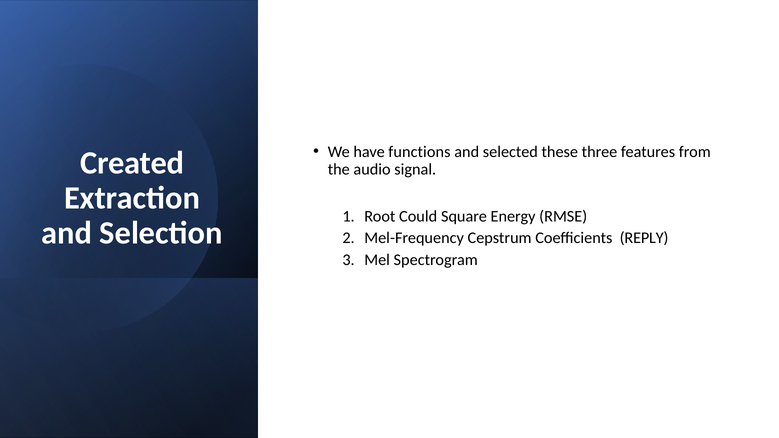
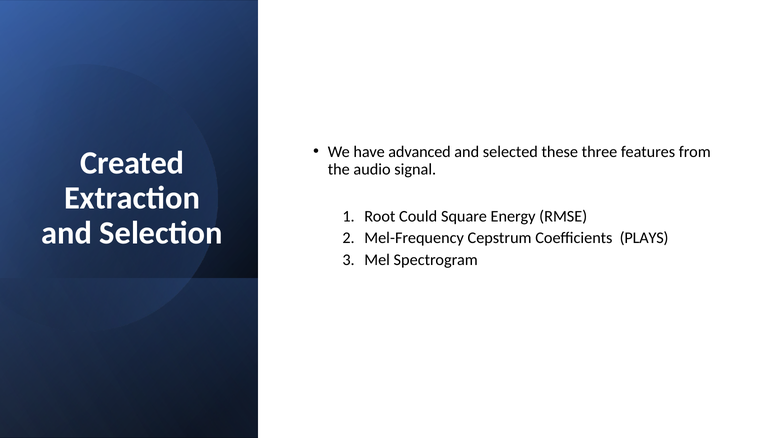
functions: functions -> advanced
REPLY: REPLY -> PLAYS
